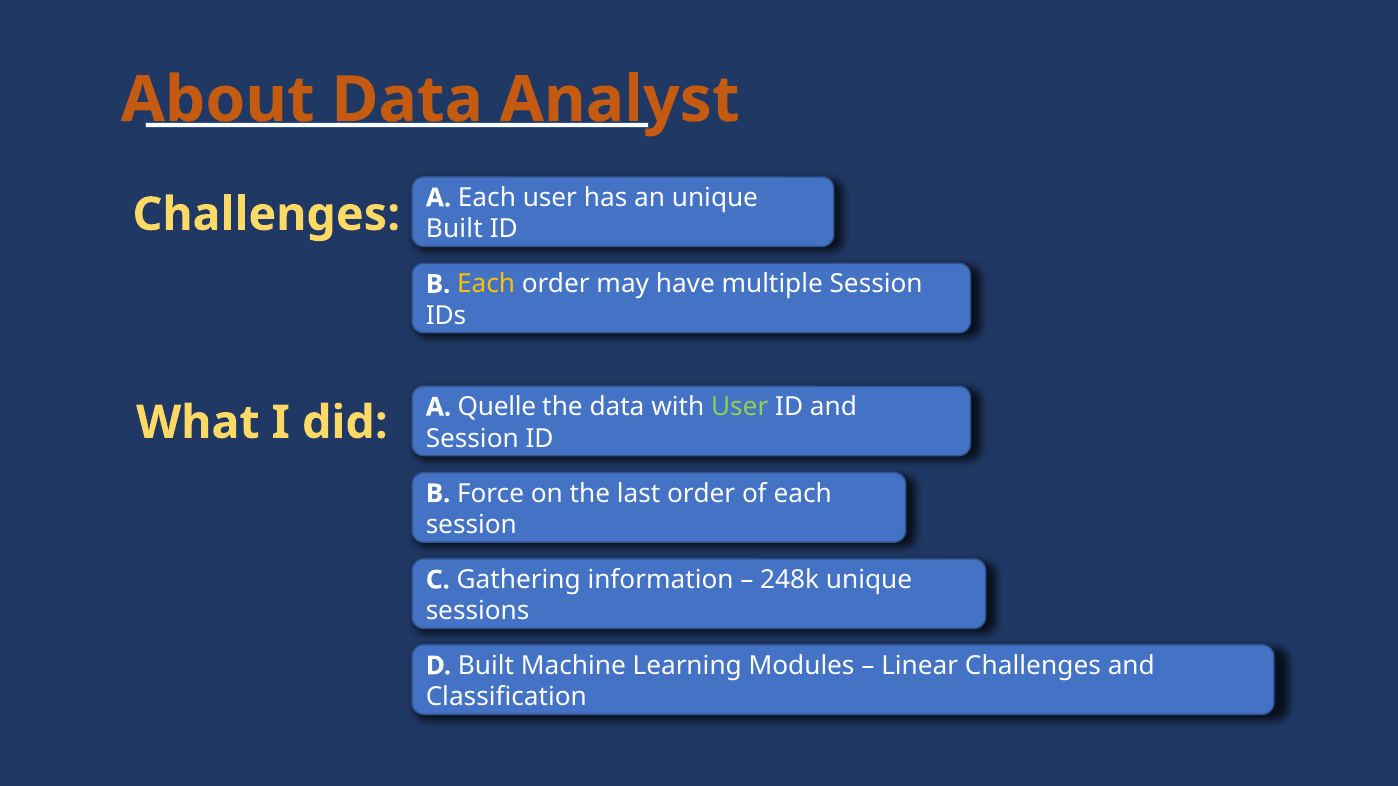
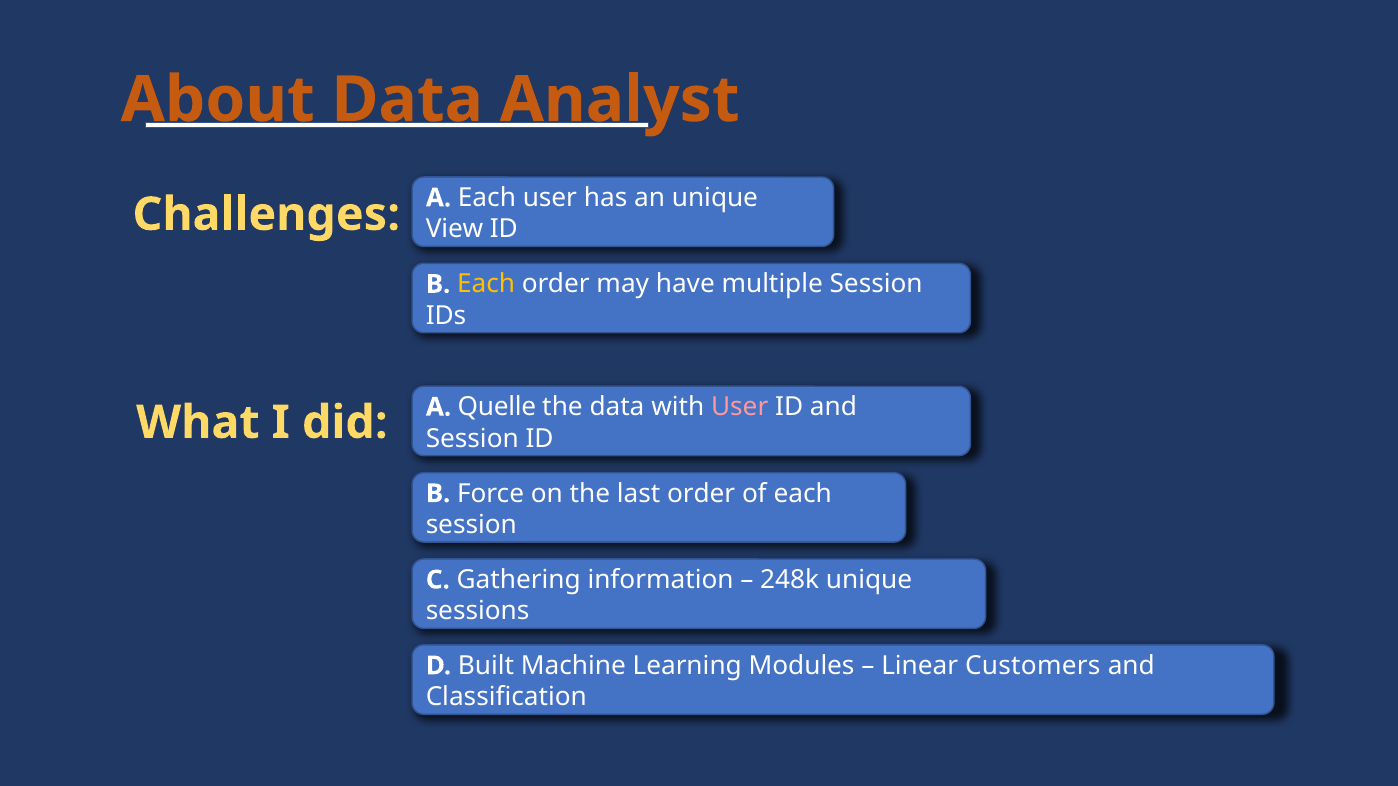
Built at (454, 229): Built -> View
User at (740, 407) colour: light green -> pink
Linear Challenges: Challenges -> Customers
